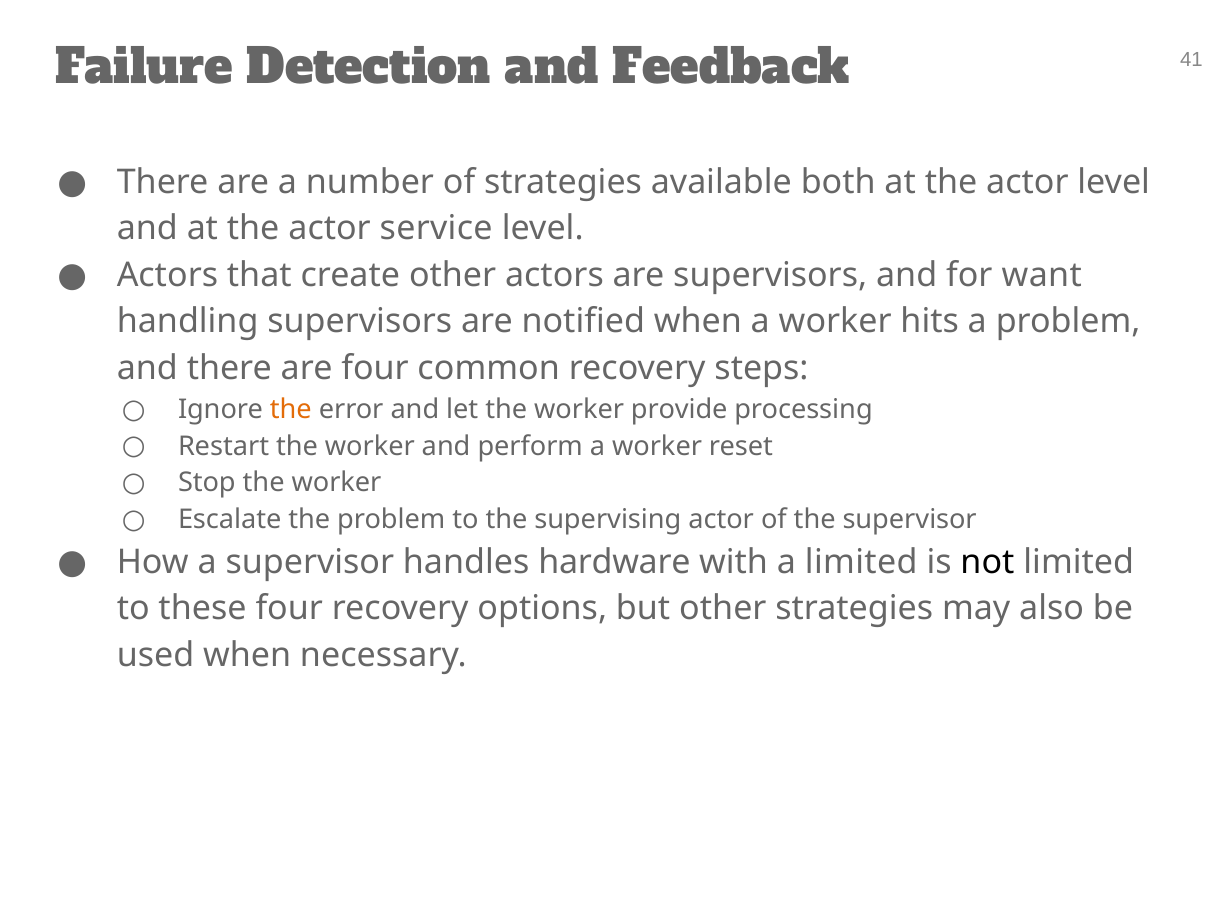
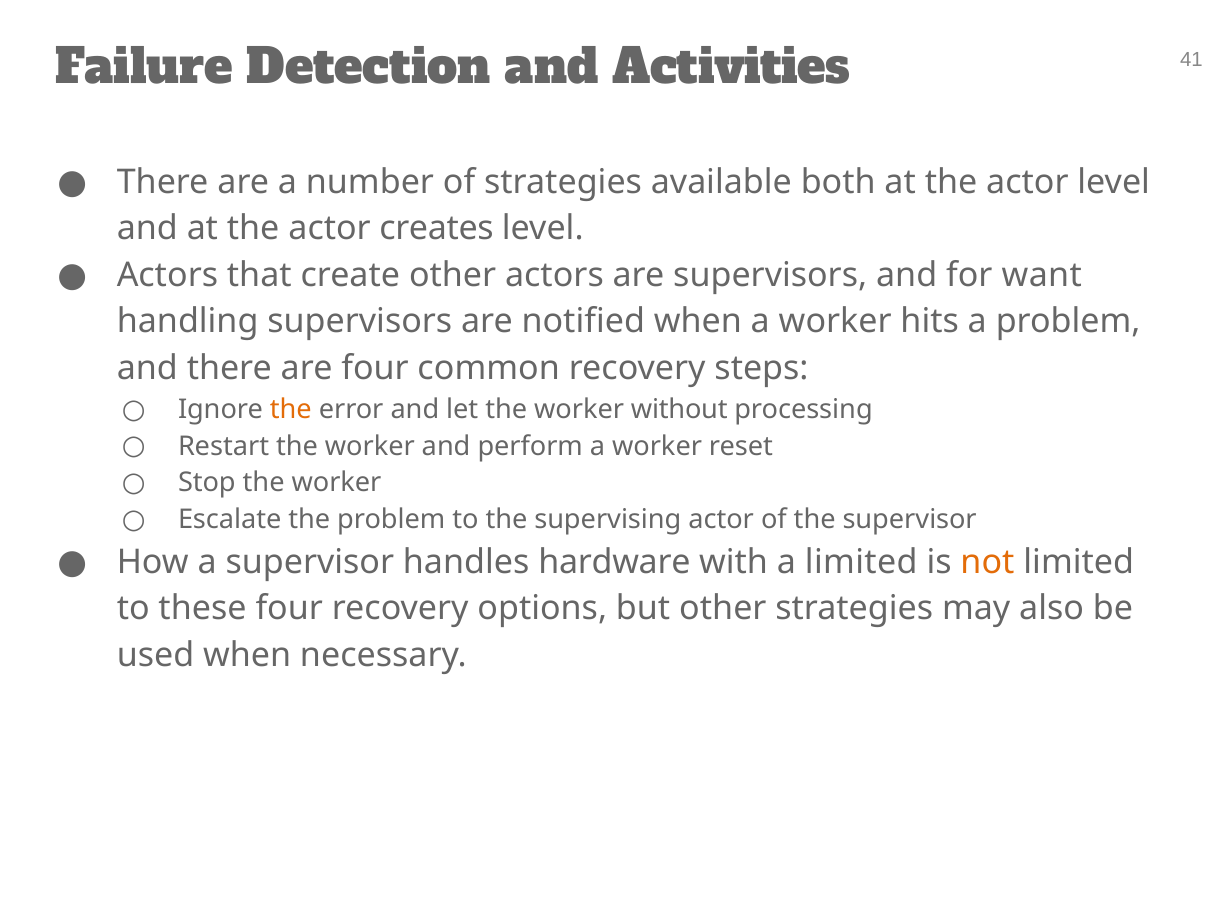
Feedback: Feedback -> Activities
service: service -> creates
provide: provide -> without
not colour: black -> orange
